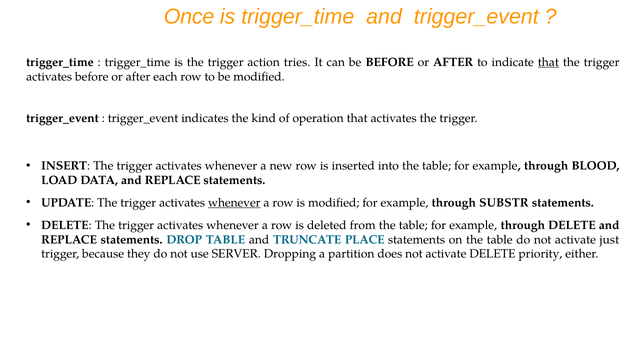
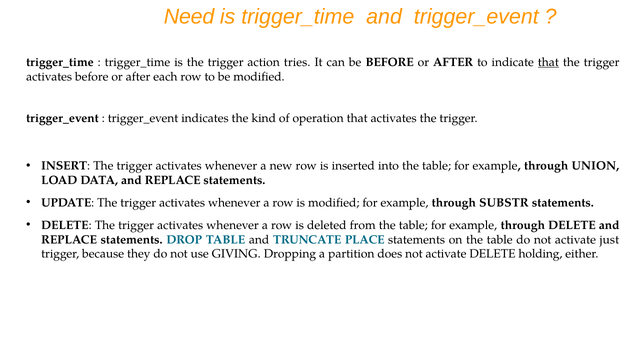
Once: Once -> Need
BLOOD: BLOOD -> UNION
whenever at (234, 203) underline: present -> none
SERVER: SERVER -> GIVING
priority: priority -> holding
